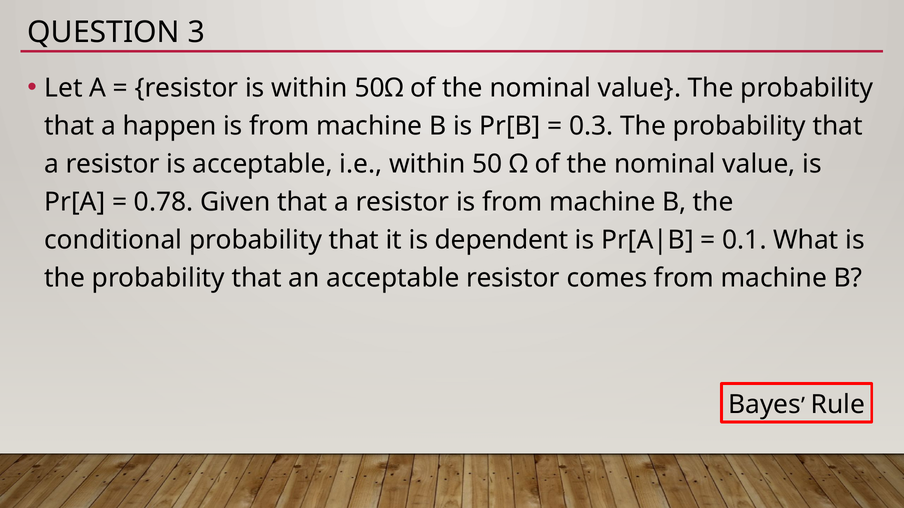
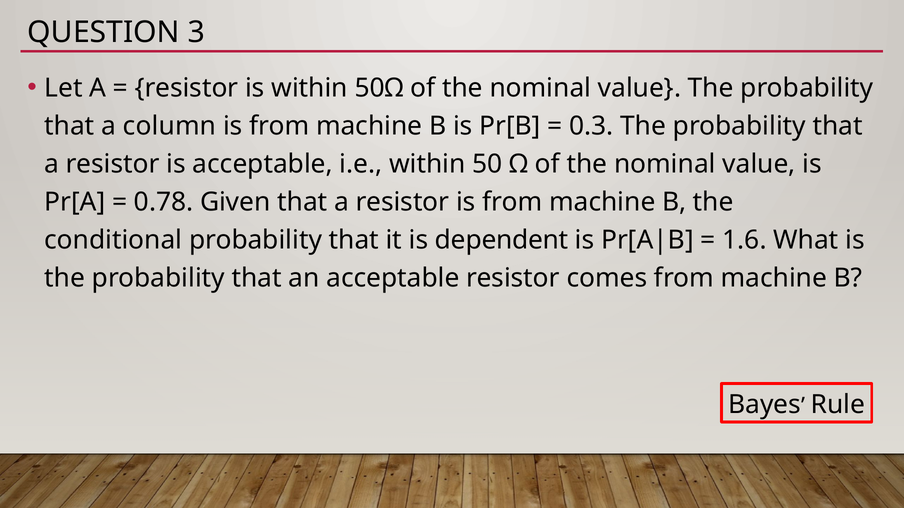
happen: happen -> column
0.1: 0.1 -> 1.6
